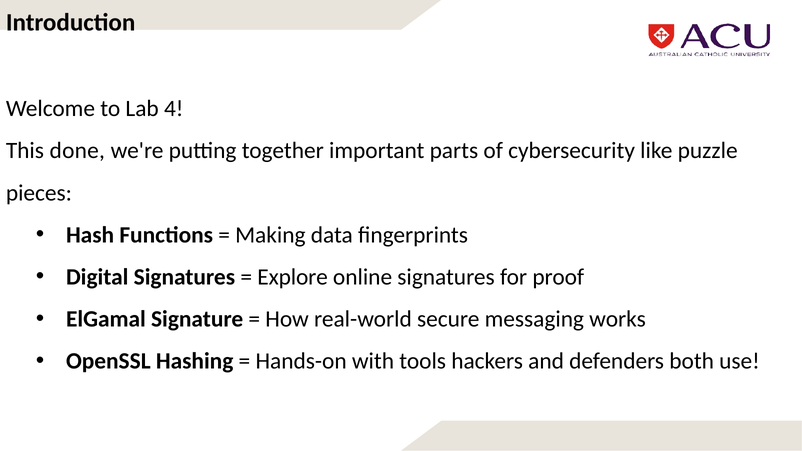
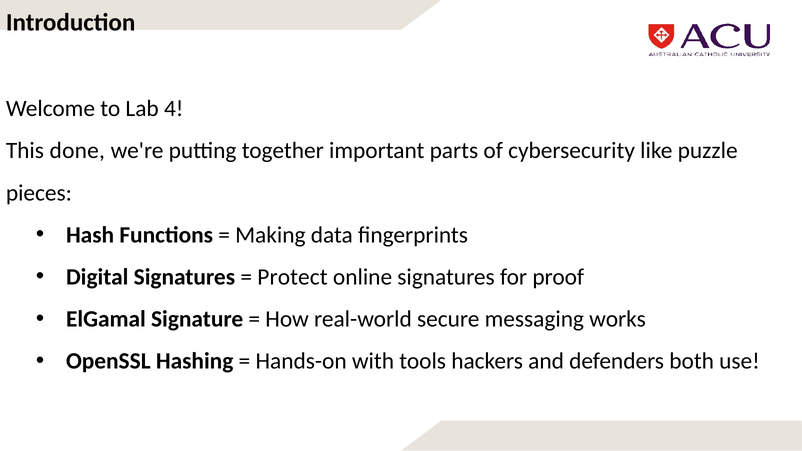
Explore: Explore -> Protect
